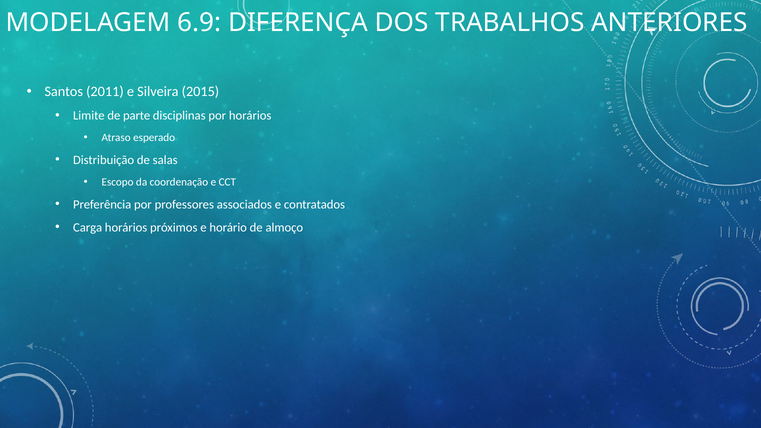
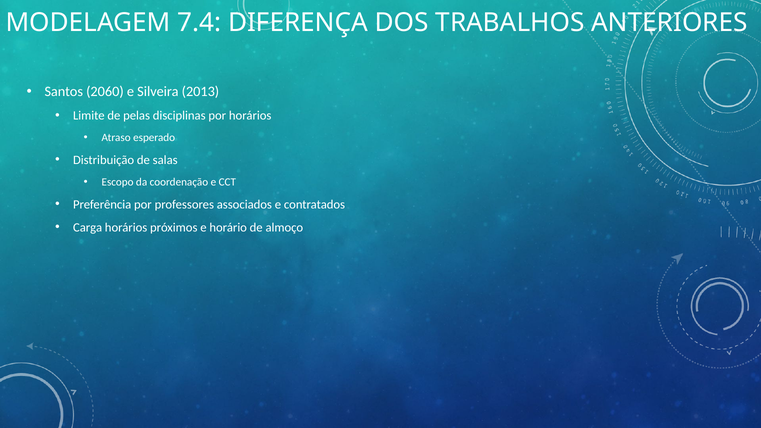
6.9: 6.9 -> 7.4
2011: 2011 -> 2060
2015: 2015 -> 2013
parte: parte -> pelas
